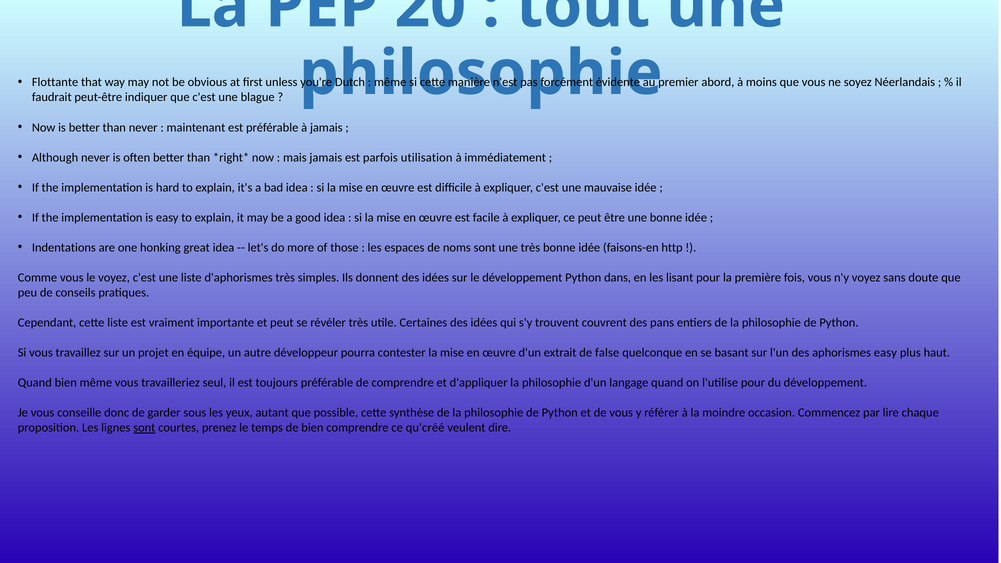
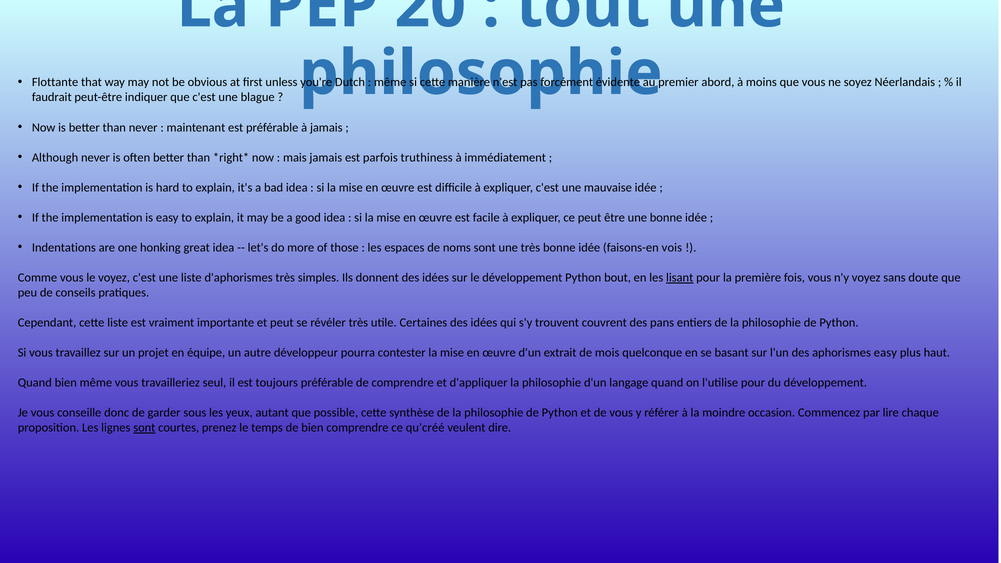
utilisation: utilisation -> truthiness
http: http -> vois
dans: dans -> bout
lisant underline: none -> present
false: false -> mois
